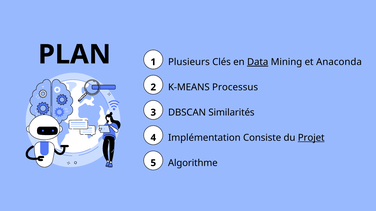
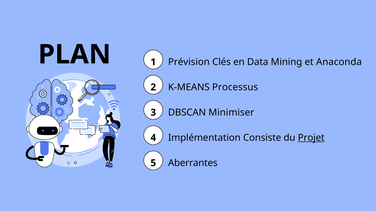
Plusieurs: Plusieurs -> Prévision
Data underline: present -> none
Similarités: Similarités -> Minimiser
Algorithme: Algorithme -> Aberrantes
